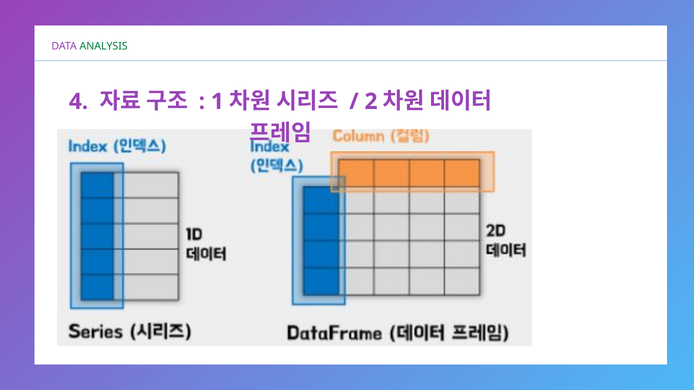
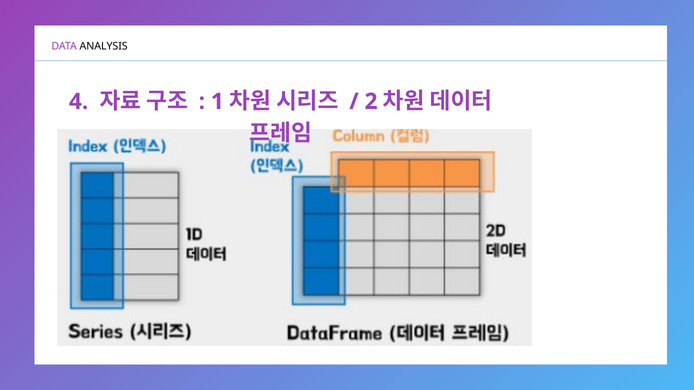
ANALYSIS colour: green -> black
